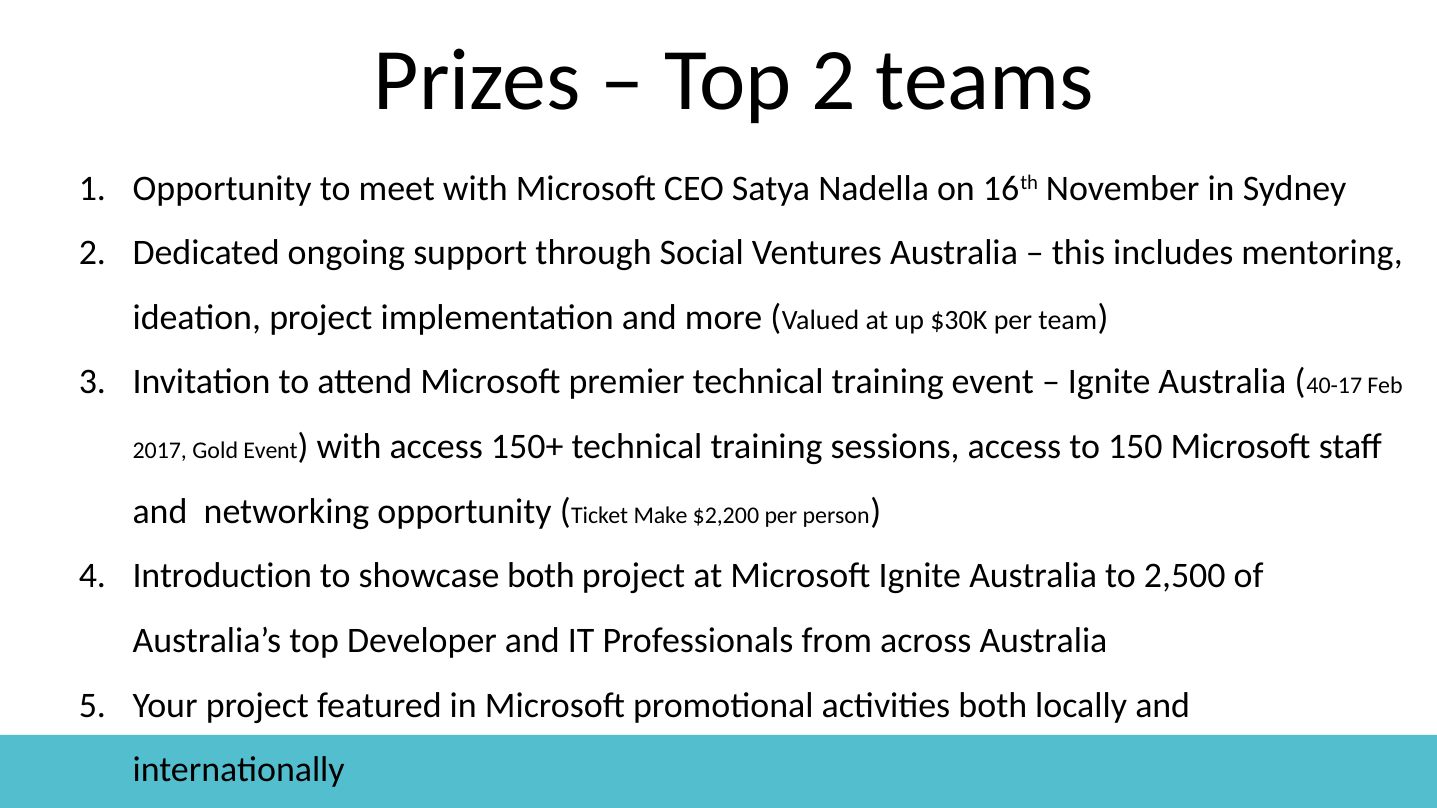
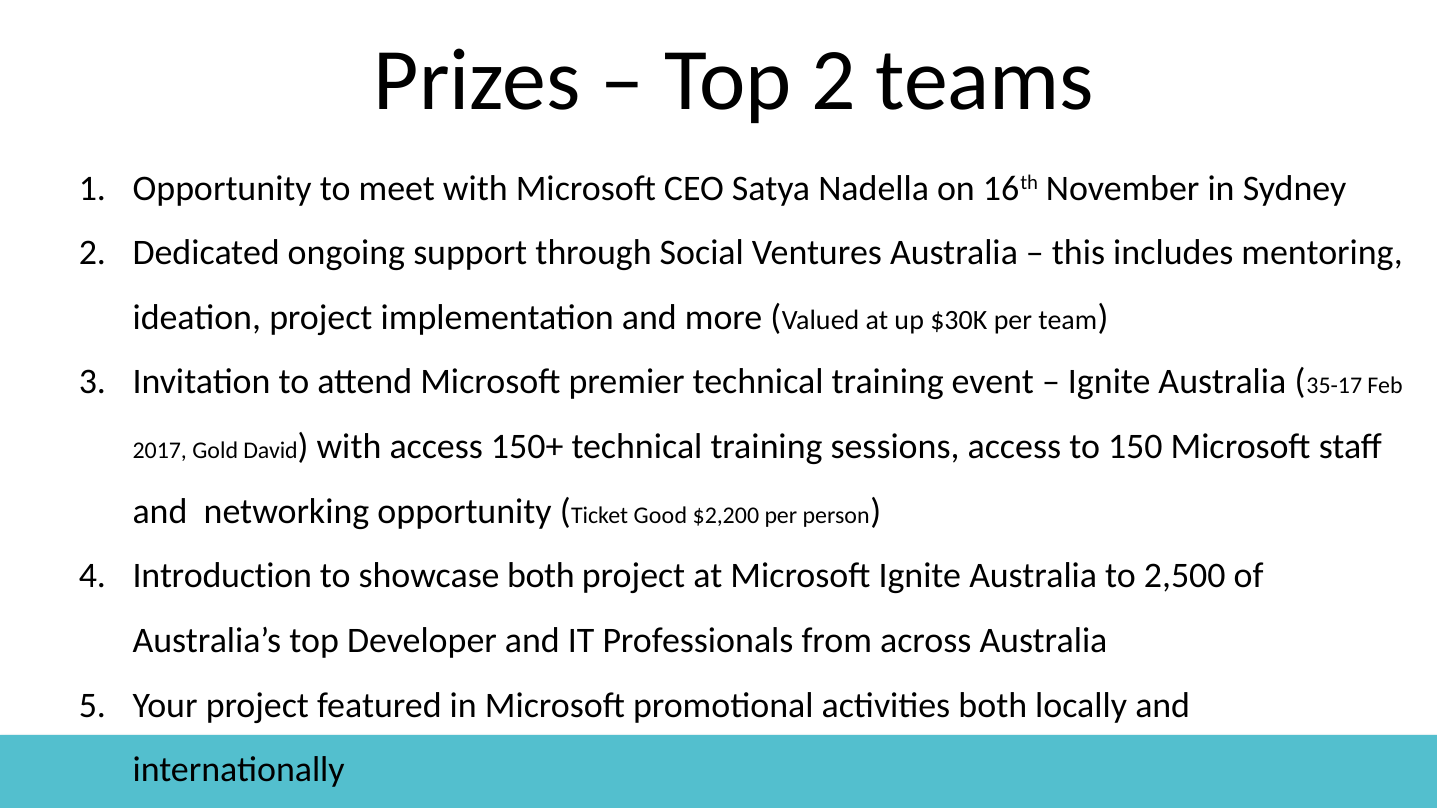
40-17: 40-17 -> 35-17
Gold Event: Event -> David
Make: Make -> Good
